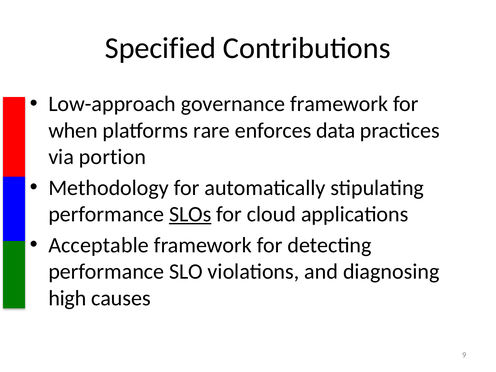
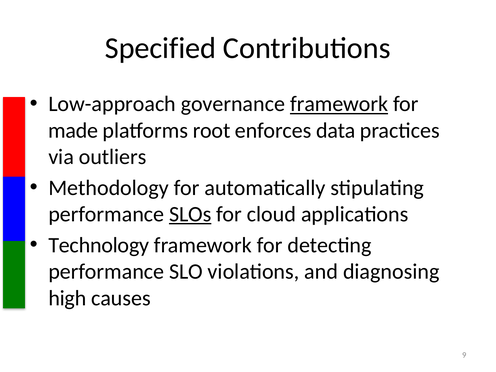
framework at (339, 104) underline: none -> present
when: when -> made
rare: rare -> root
portion: portion -> outliers
Acceptable: Acceptable -> Technology
